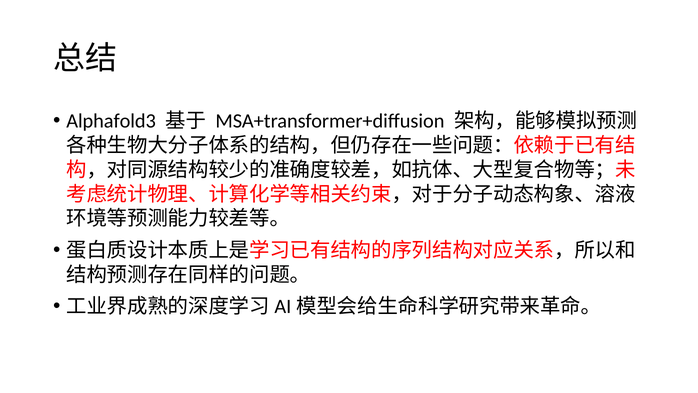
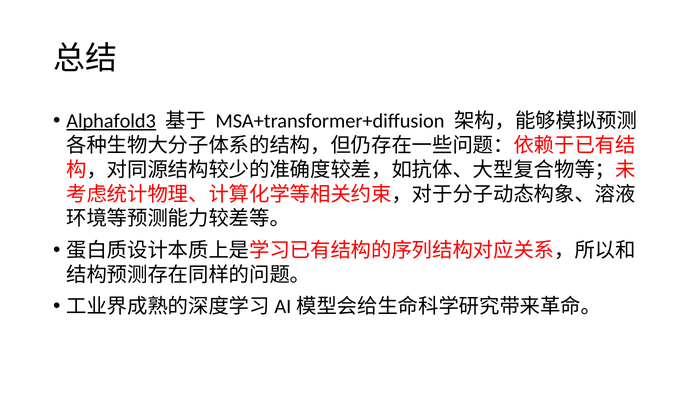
Alphafold3 underline: none -> present
